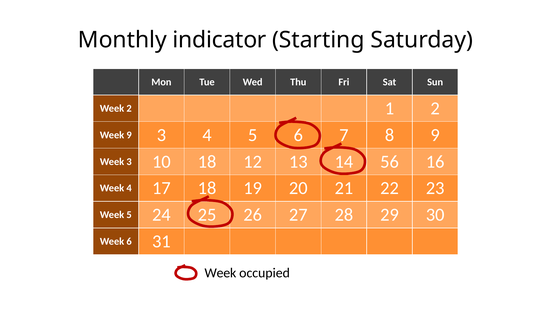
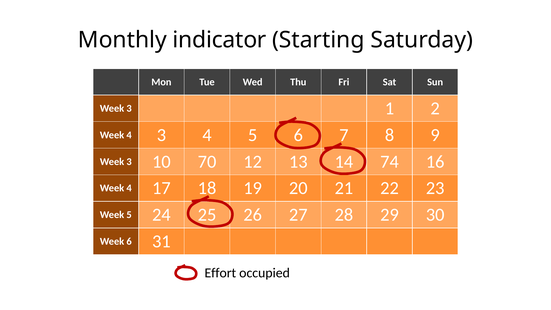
2 at (129, 108): 2 -> 3
9 at (129, 135): 9 -> 4
10 18: 18 -> 70
56: 56 -> 74
Week at (220, 273): Week -> Effort
